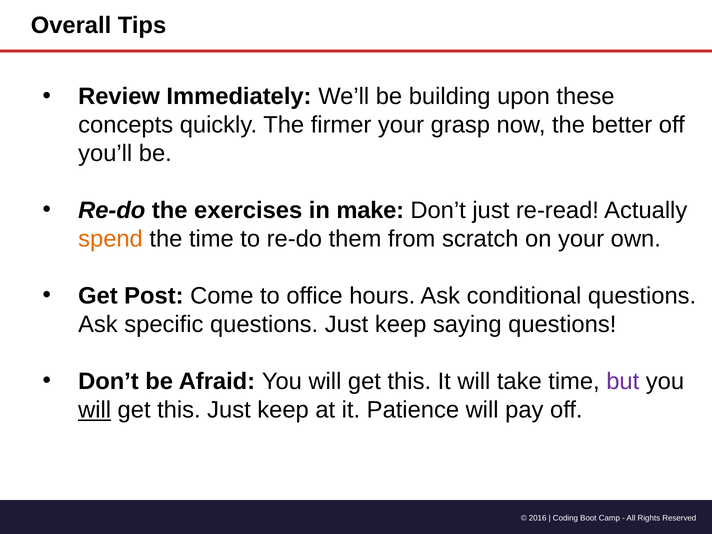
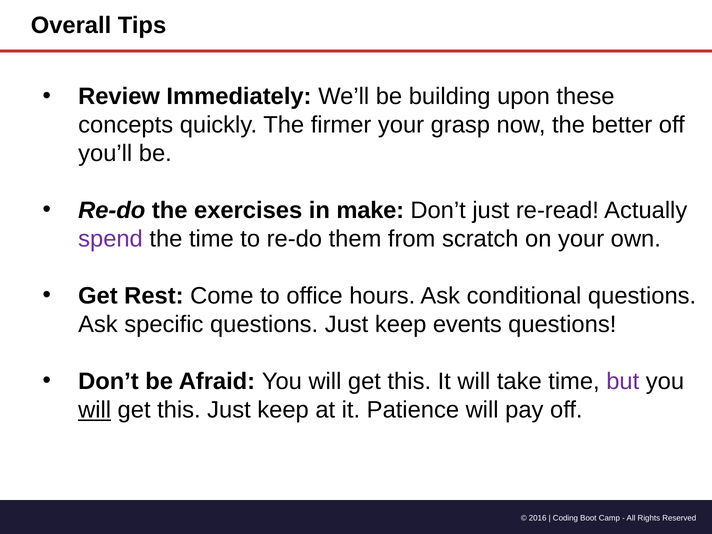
spend colour: orange -> purple
Post: Post -> Rest
saying: saying -> events
